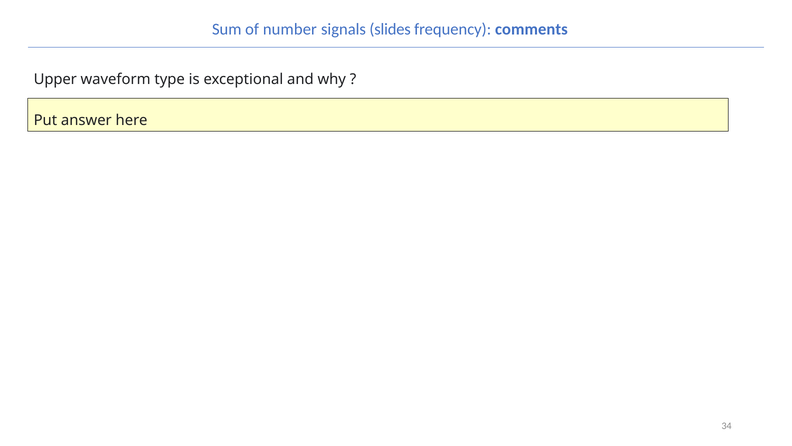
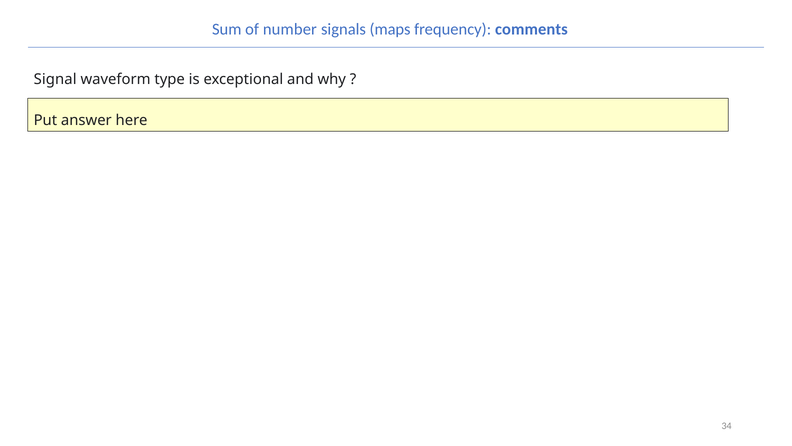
slides: slides -> maps
Upper: Upper -> Signal
